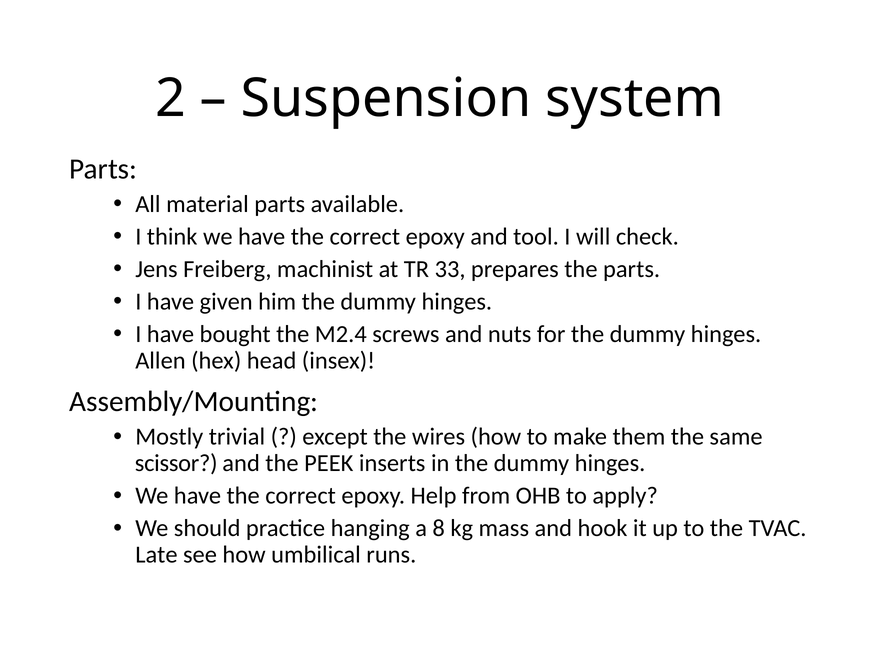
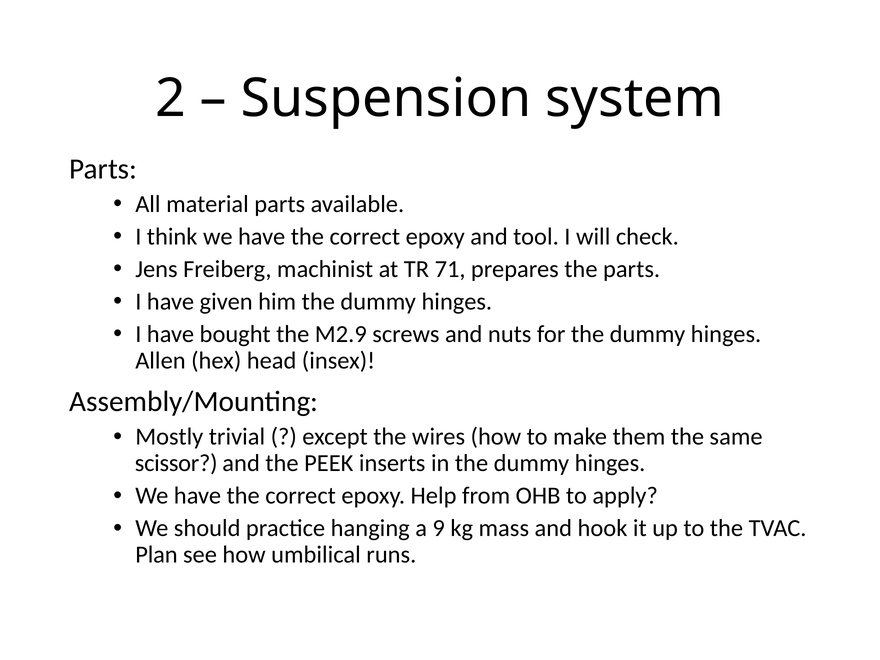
33: 33 -> 71
M2.4: M2.4 -> M2.9
8: 8 -> 9
Late: Late -> Plan
